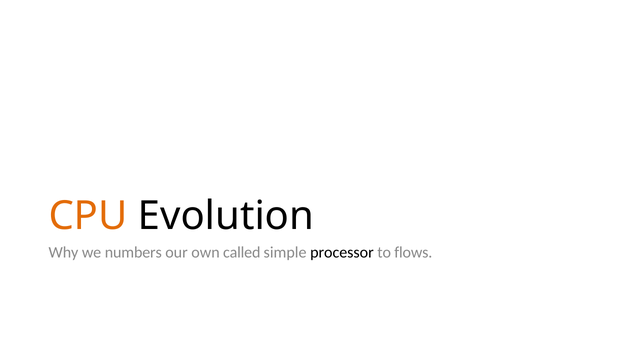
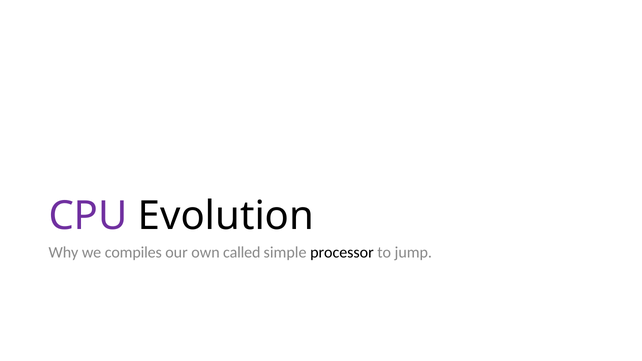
CPU colour: orange -> purple
numbers: numbers -> compiles
flows: flows -> jump
